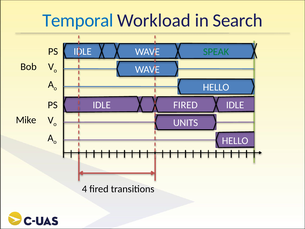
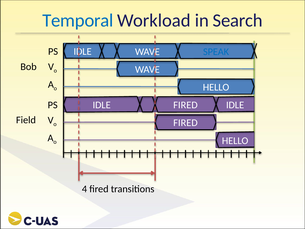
SPEAK colour: green -> blue
Mike: Mike -> Field
UNITS at (186, 123): UNITS -> FIRED
